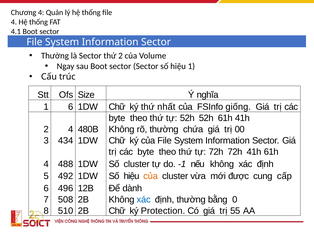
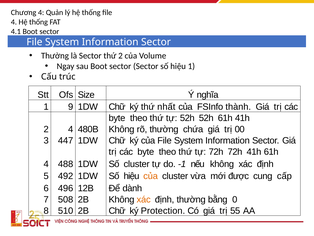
1 6: 6 -> 9
giống: giống -> thành
434: 434 -> 447
xác at (144, 199) colour: blue -> orange
